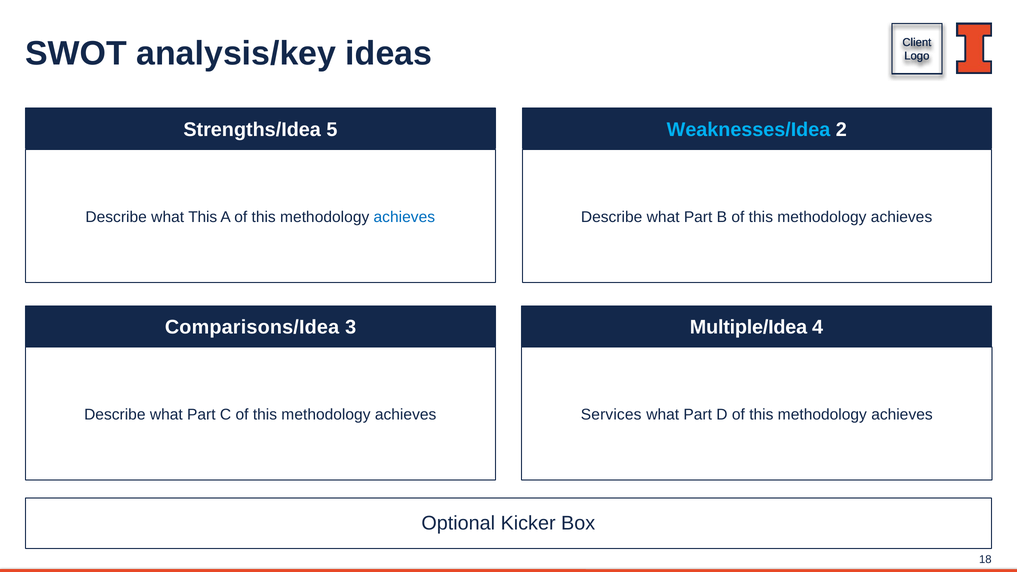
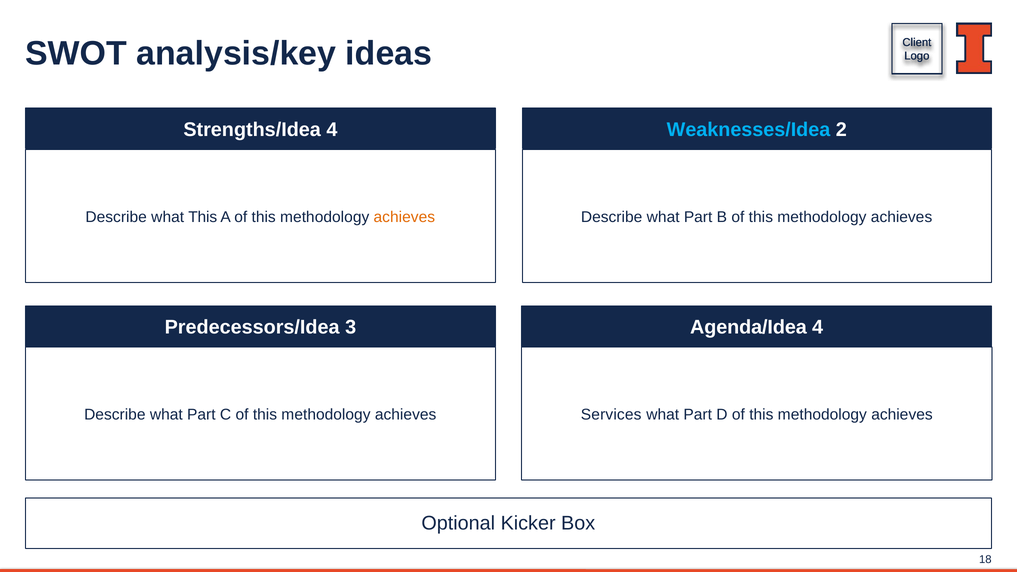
Strengths/Idea 5: 5 -> 4
achieves at (404, 217) colour: blue -> orange
Comparisons/Idea: Comparisons/Idea -> Predecessors/Idea
Multiple/Idea: Multiple/Idea -> Agenda/Idea
